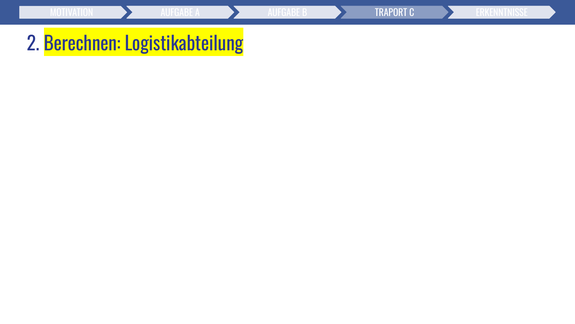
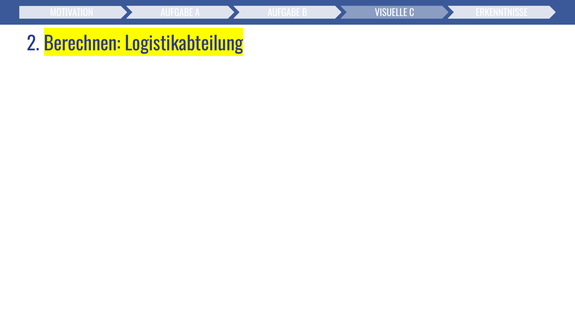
TRAPORT: TRAPORT -> VISUELLE
